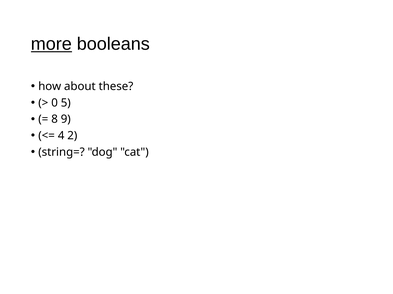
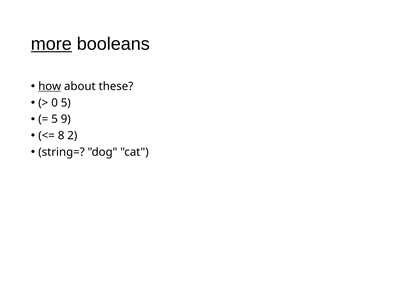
how underline: none -> present
8 at (55, 120): 8 -> 5
4: 4 -> 8
